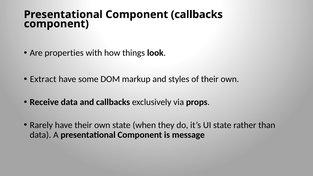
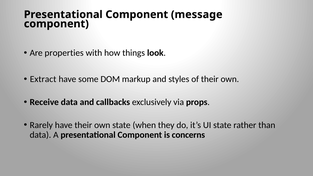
Component callbacks: callbacks -> message
message: message -> concerns
